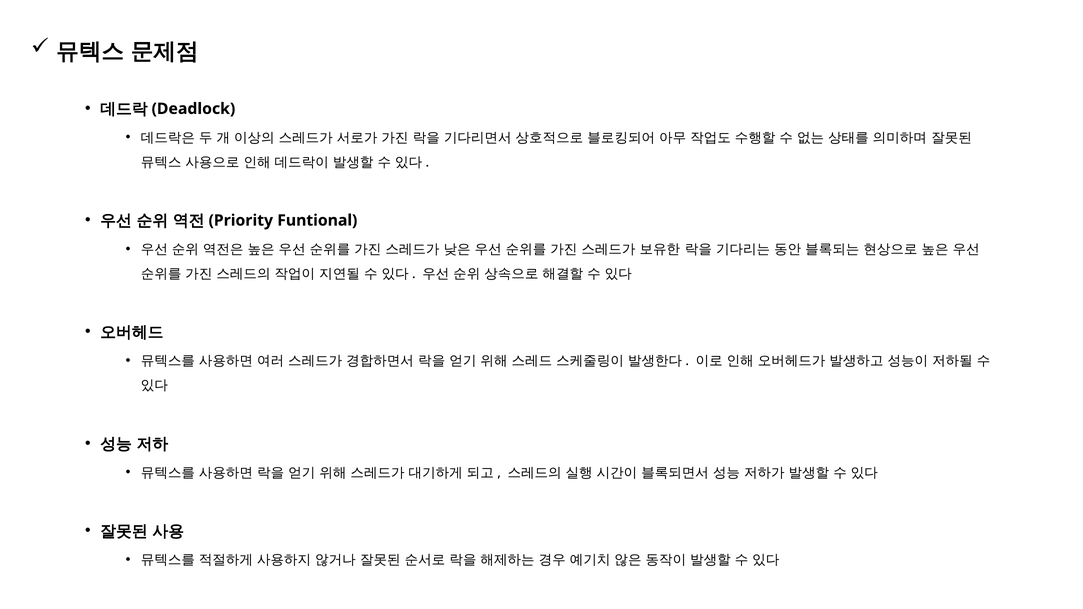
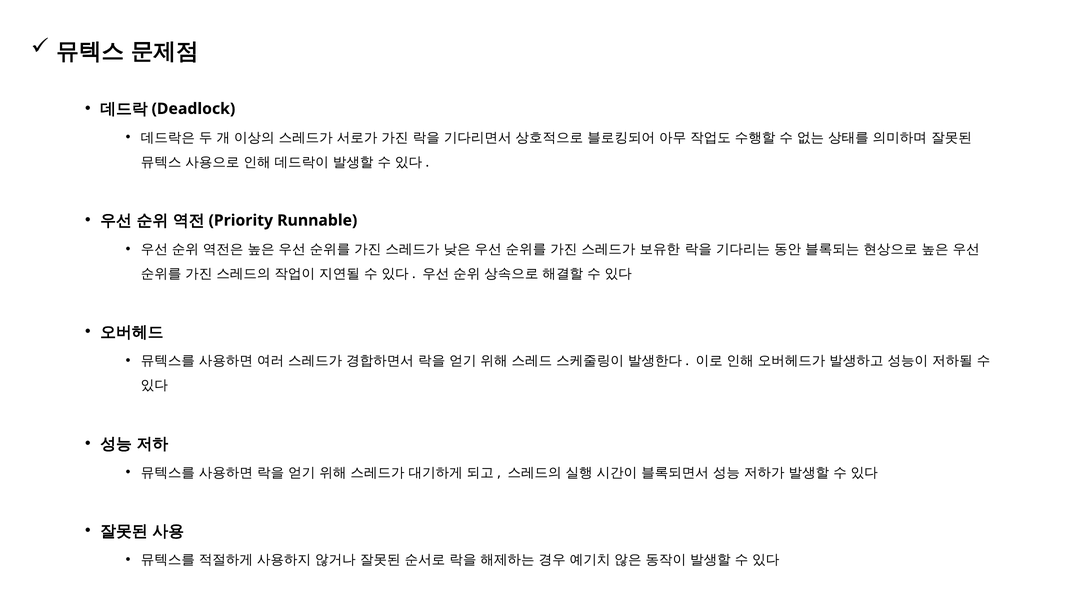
Funtional: Funtional -> Runnable
